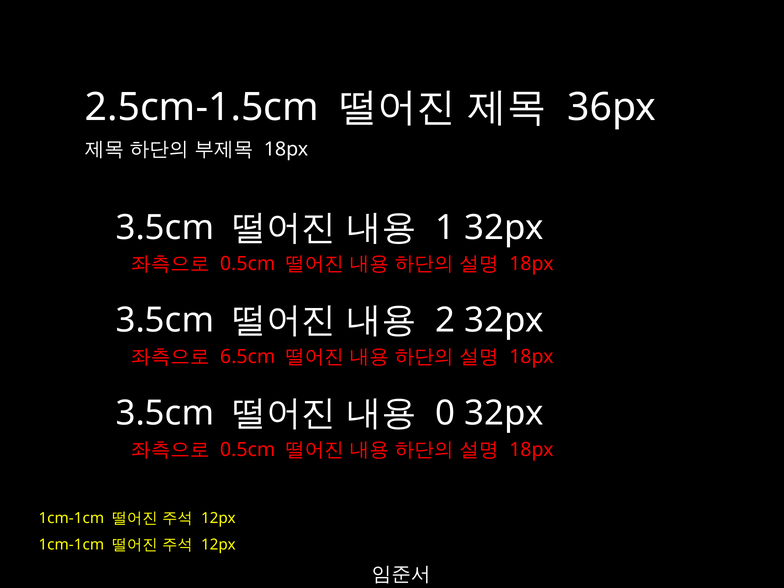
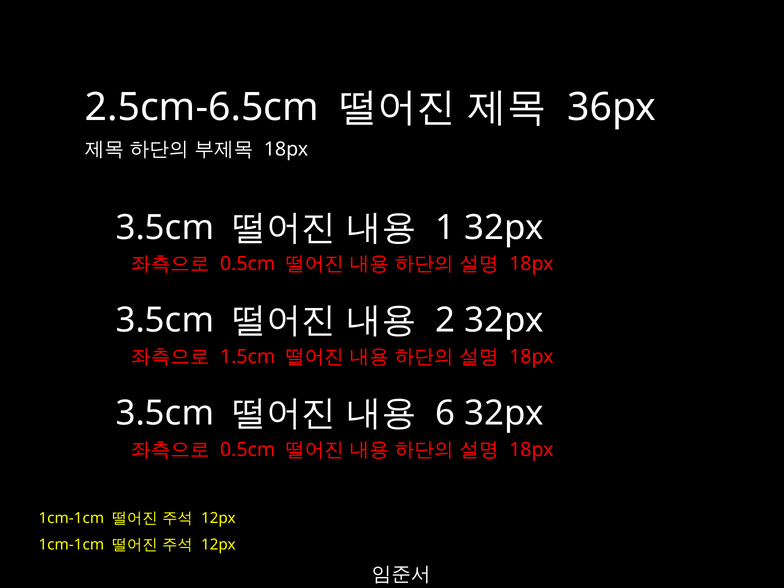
2.5cm-1.5cm: 2.5cm-1.5cm -> 2.5cm-6.5cm
6.5cm: 6.5cm -> 1.5cm
0: 0 -> 6
